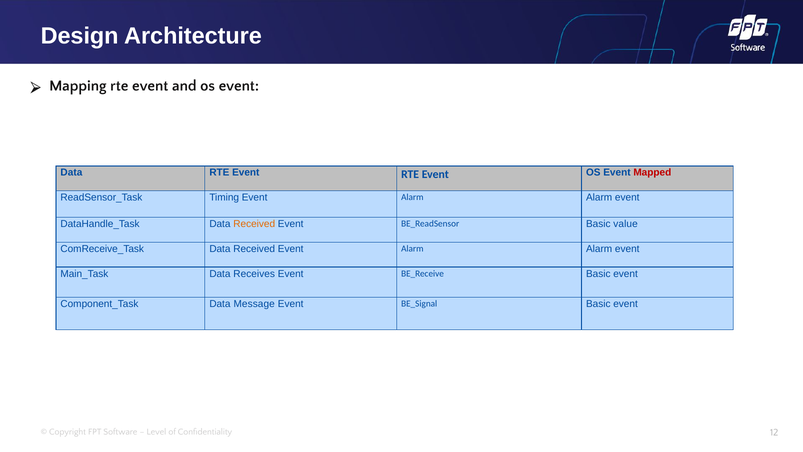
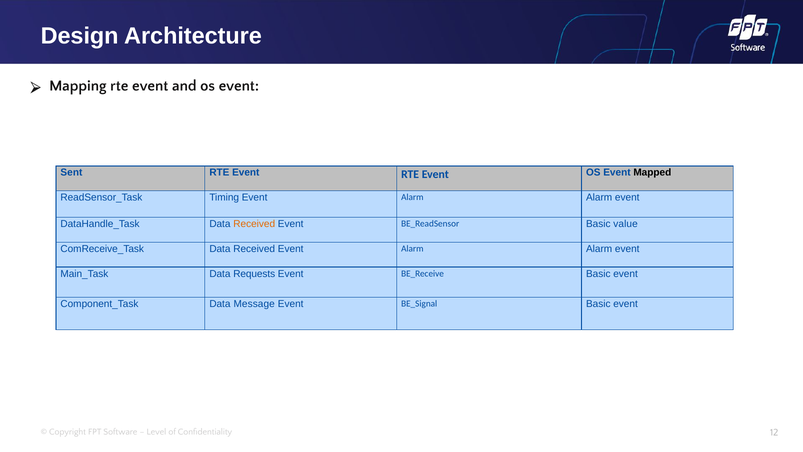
Data at (71, 172): Data -> Sent
Mapped colour: red -> black
Receives: Receives -> Requests
